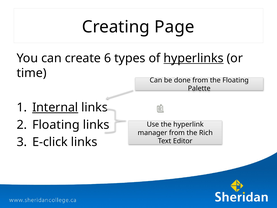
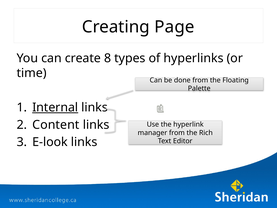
6: 6 -> 8
hyperlinks underline: present -> none
Floating at (56, 125): Floating -> Content
E-click: E-click -> E-look
